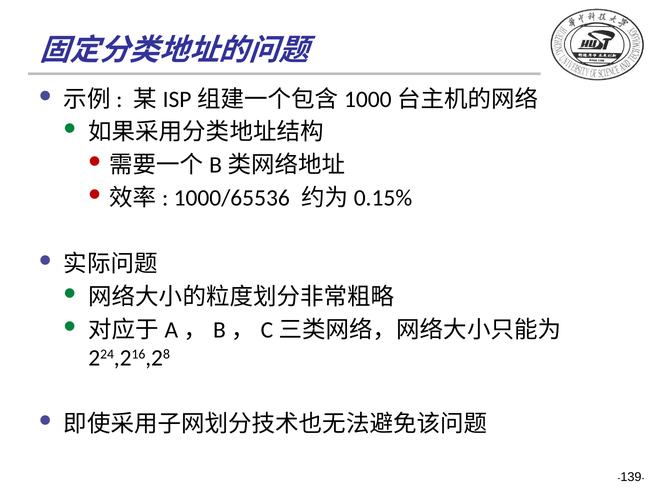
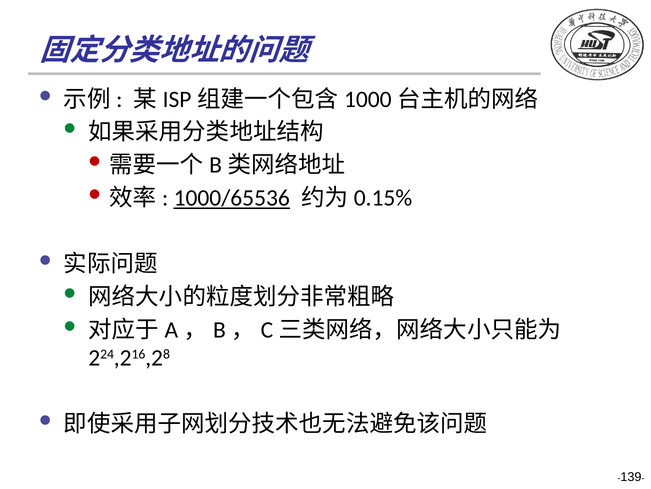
1000/65536 underline: none -> present
